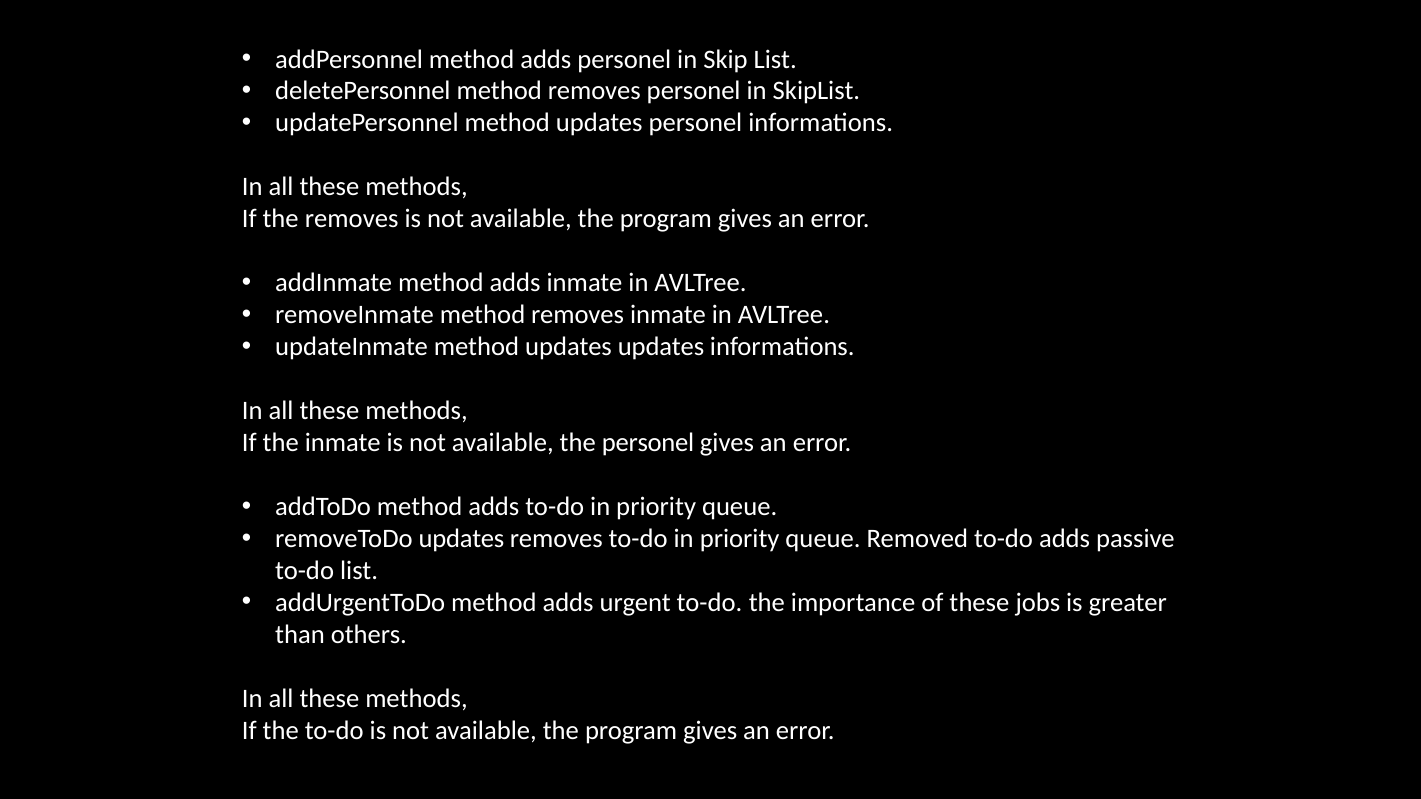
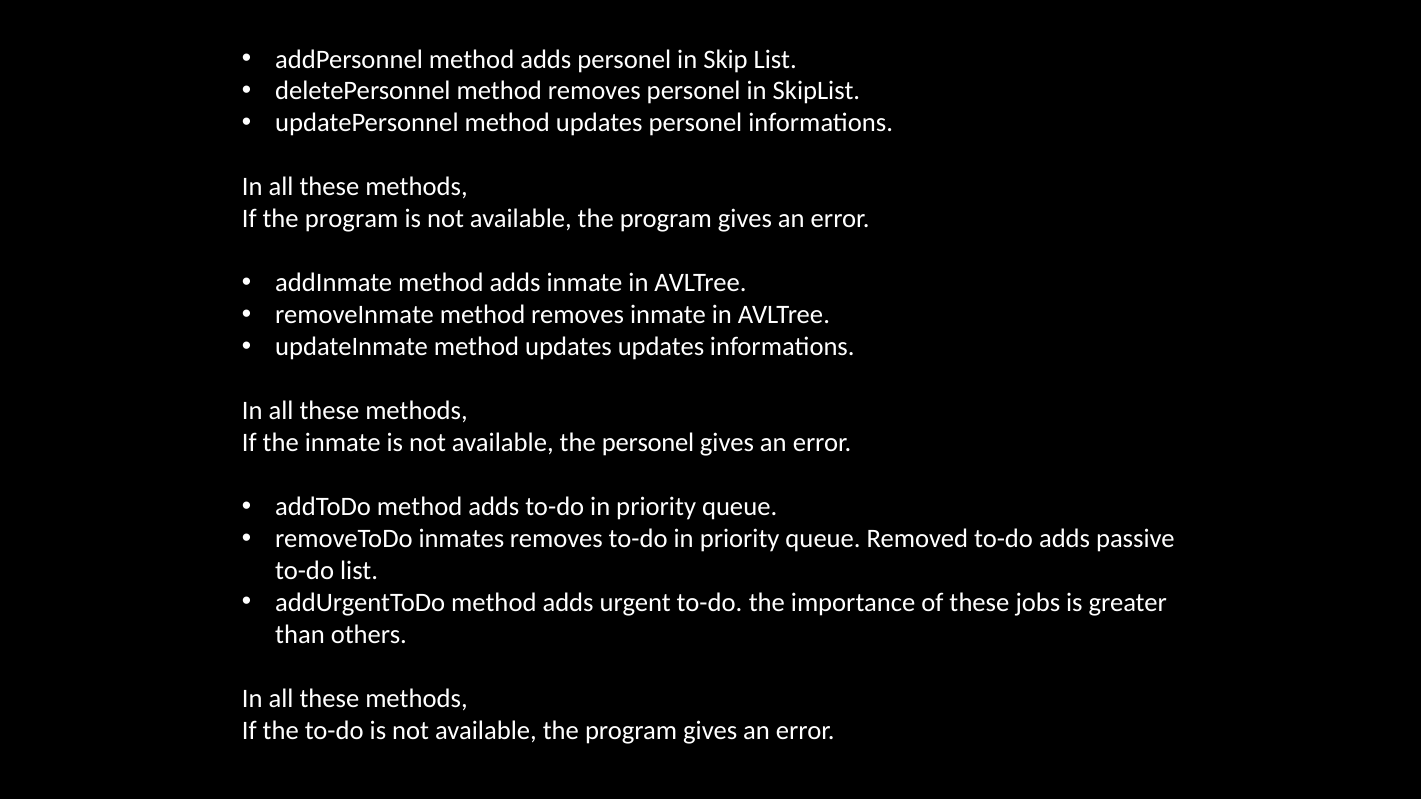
If the removes: removes -> program
removeToDo updates: updates -> inmates
